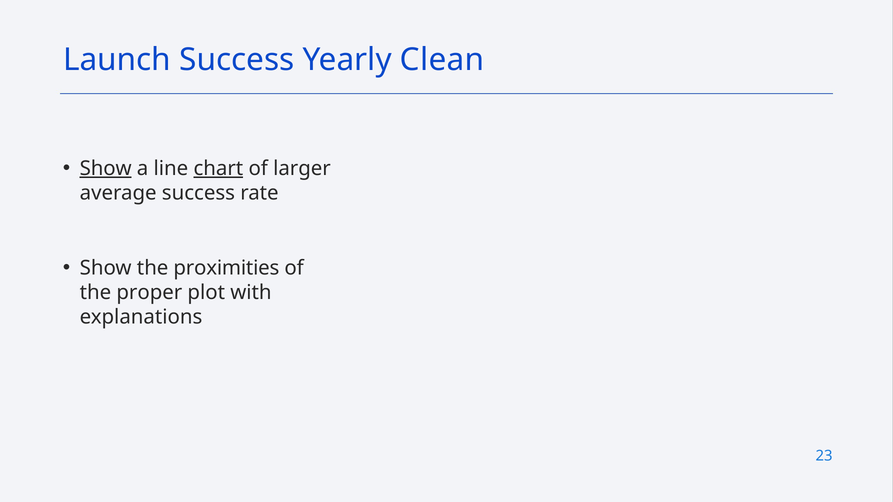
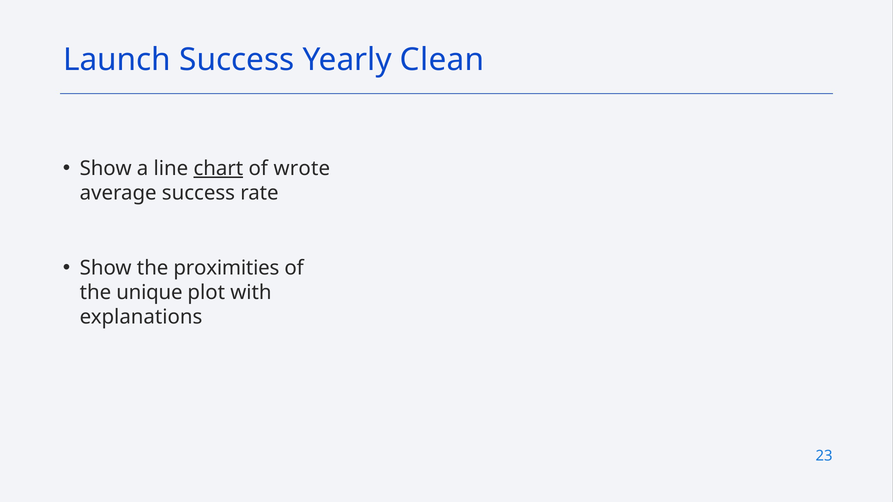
Show at (106, 169) underline: present -> none
larger: larger -> wrote
proper: proper -> unique
